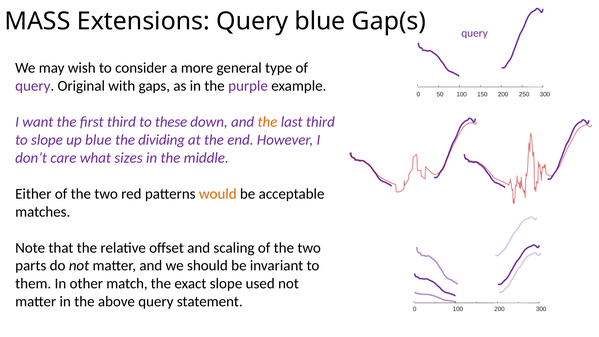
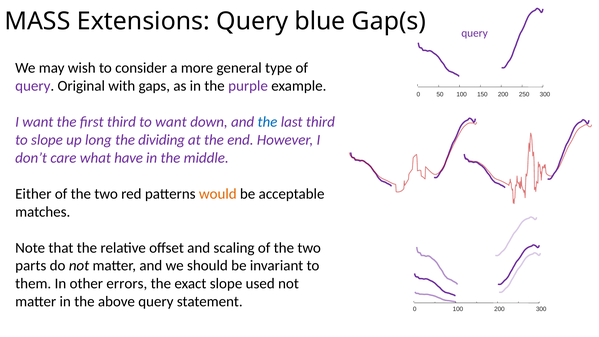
to these: these -> want
the at (267, 122) colour: orange -> blue
up blue: blue -> long
sizes: sizes -> have
match: match -> errors
